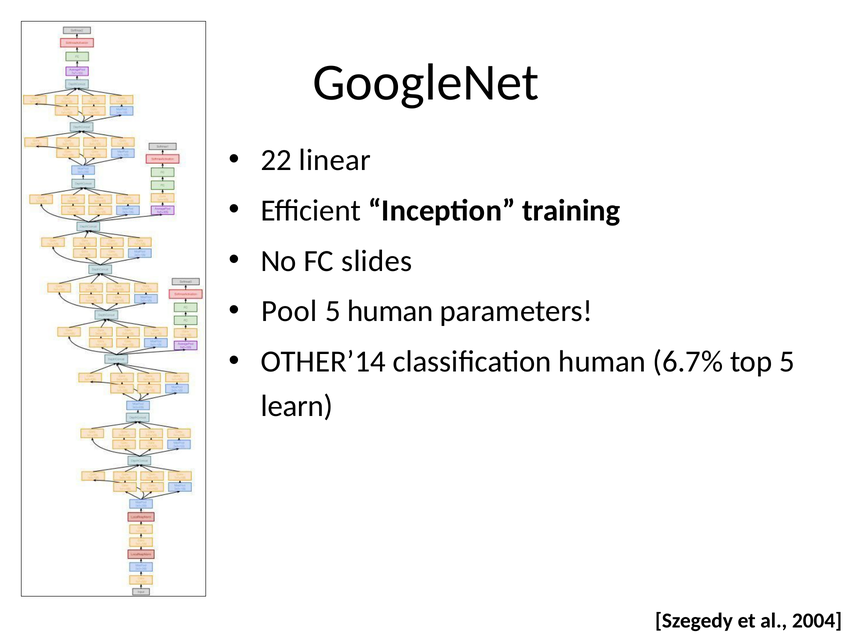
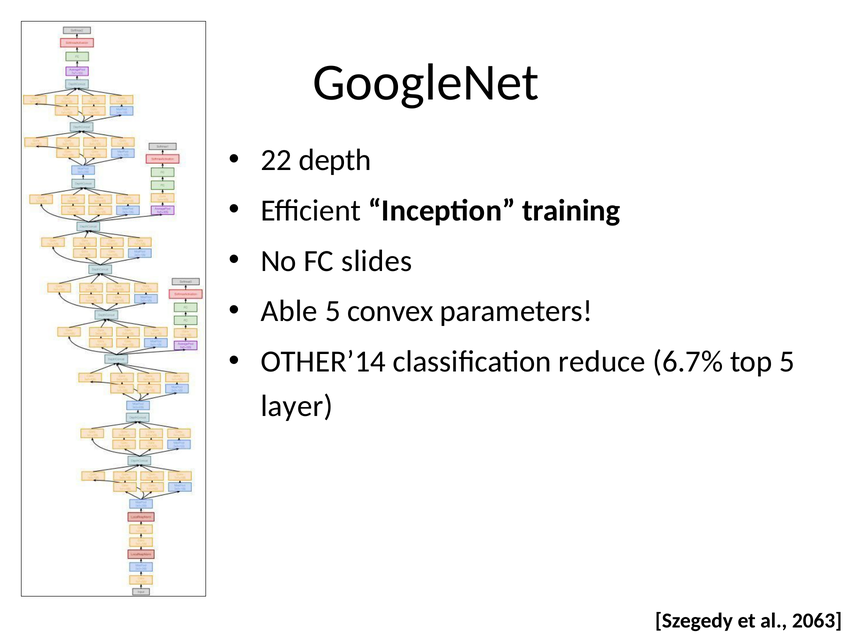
linear: linear -> depth
Pool: Pool -> Able
5 human: human -> convex
classification human: human -> reduce
learn: learn -> layer
2004: 2004 -> 2063
